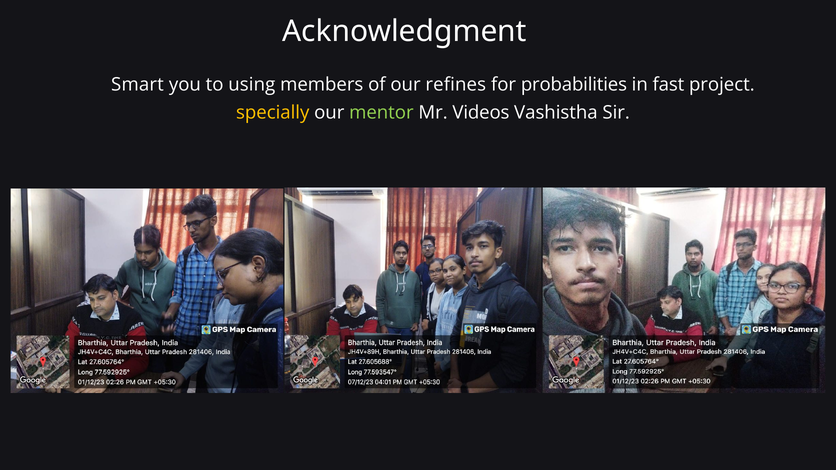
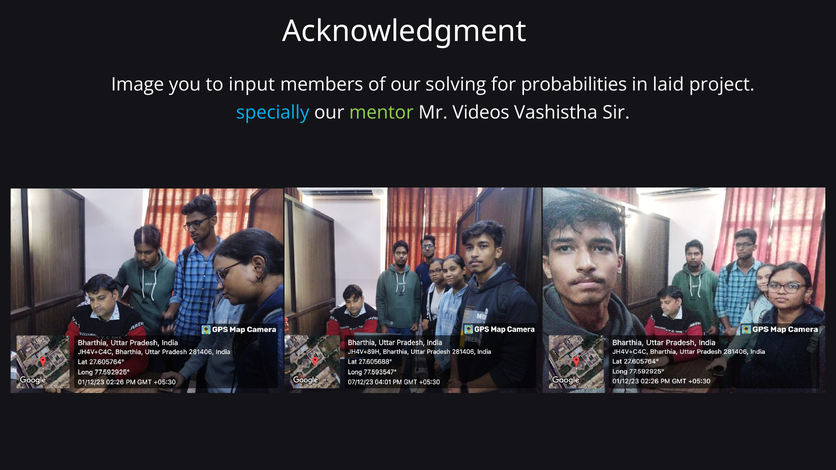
Smart: Smart -> Image
using: using -> input
refines: refines -> solving
fast: fast -> laid
specially colour: yellow -> light blue
